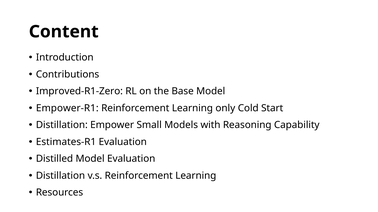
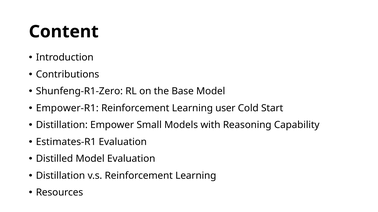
Improved-R1-Zero: Improved-R1-Zero -> Shunfeng-R1-Zero
only: only -> user
